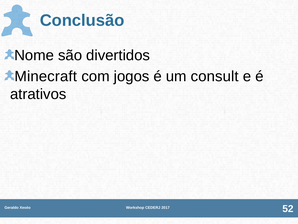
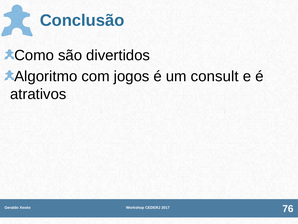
Nome: Nome -> Como
Minecraft: Minecraft -> Algoritmo
52: 52 -> 76
